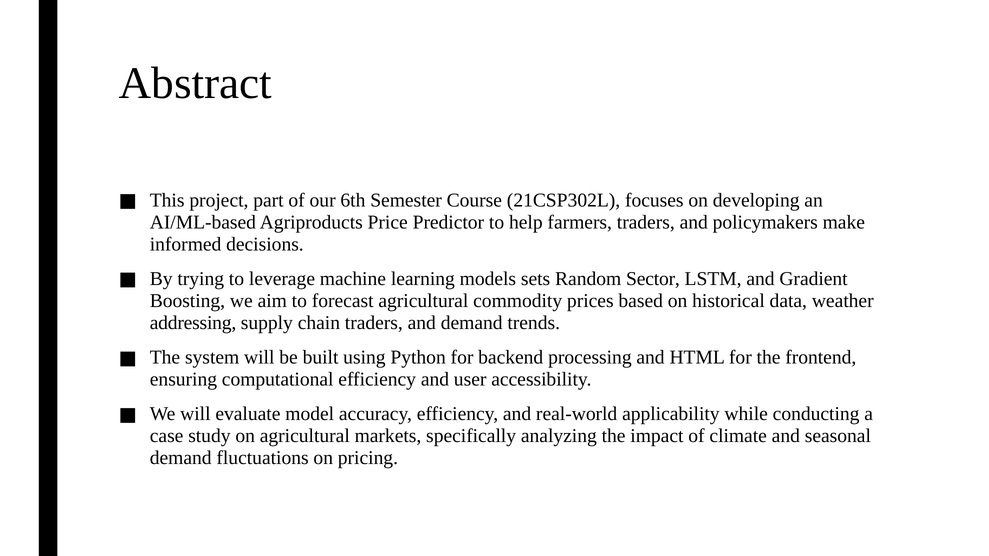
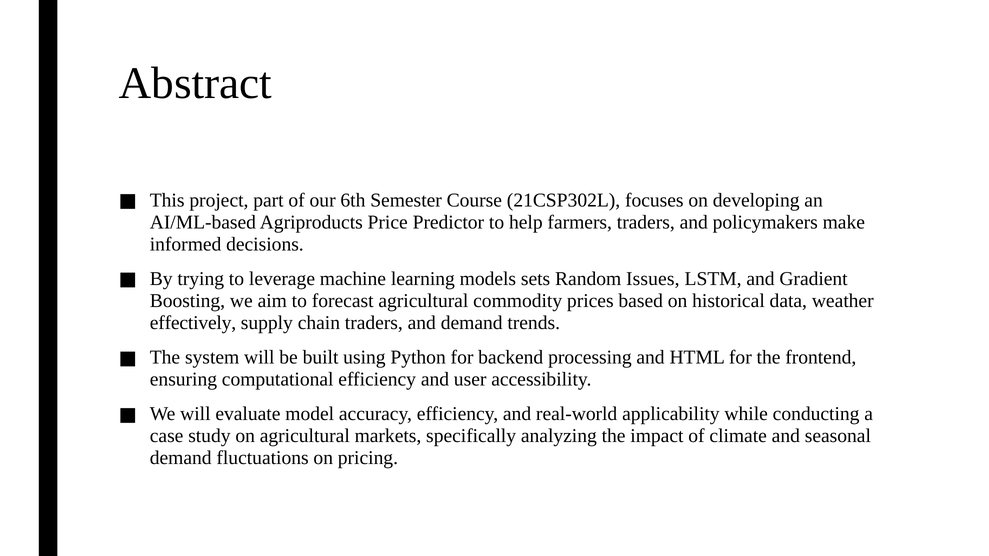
Sector: Sector -> Issues
addressing: addressing -> effectively
